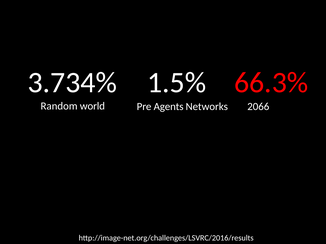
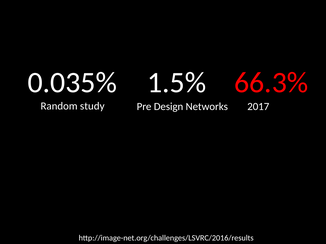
3.734%: 3.734% -> 0.035%
world: world -> study
Agents: Agents -> Design
2066: 2066 -> 2017
